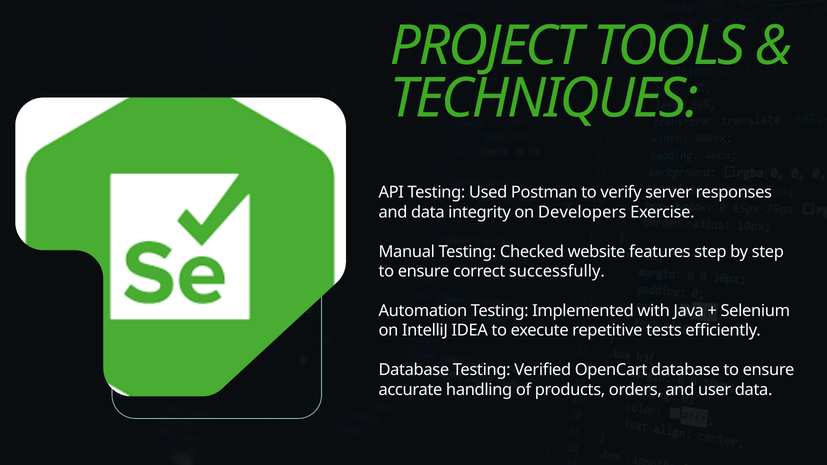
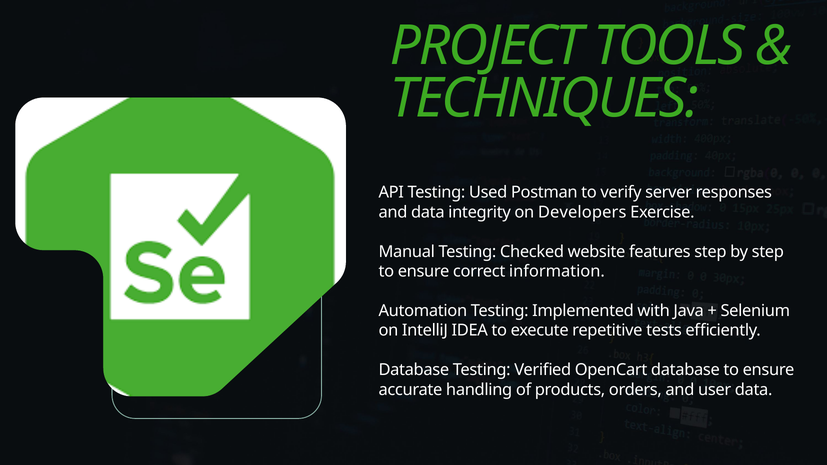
successfully: successfully -> information
